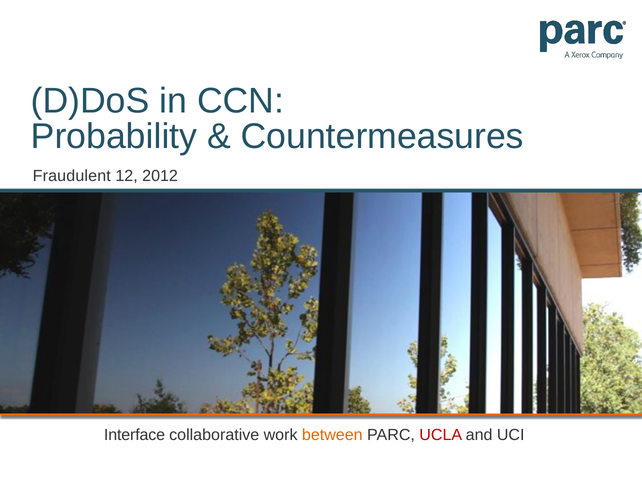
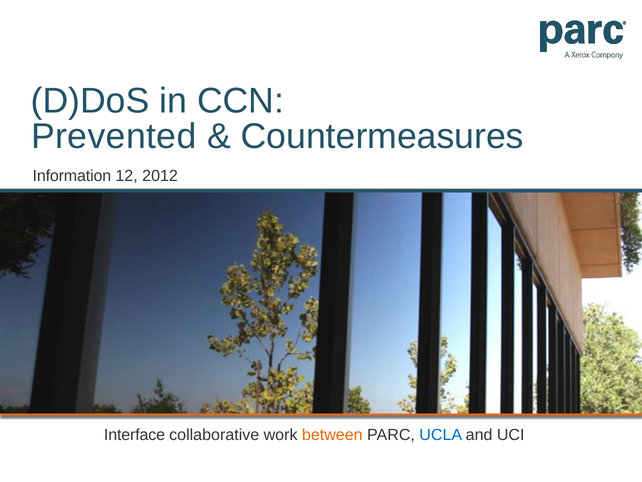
Probability: Probability -> Prevented
Fraudulent: Fraudulent -> Information
UCLA colour: red -> blue
